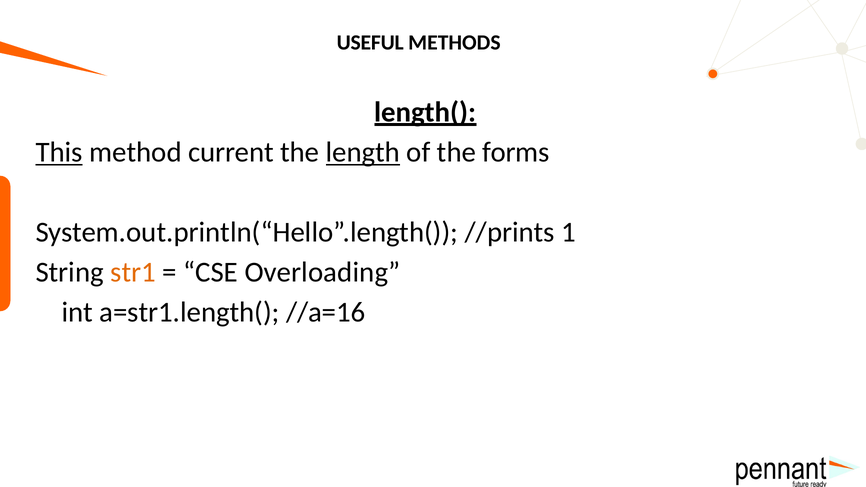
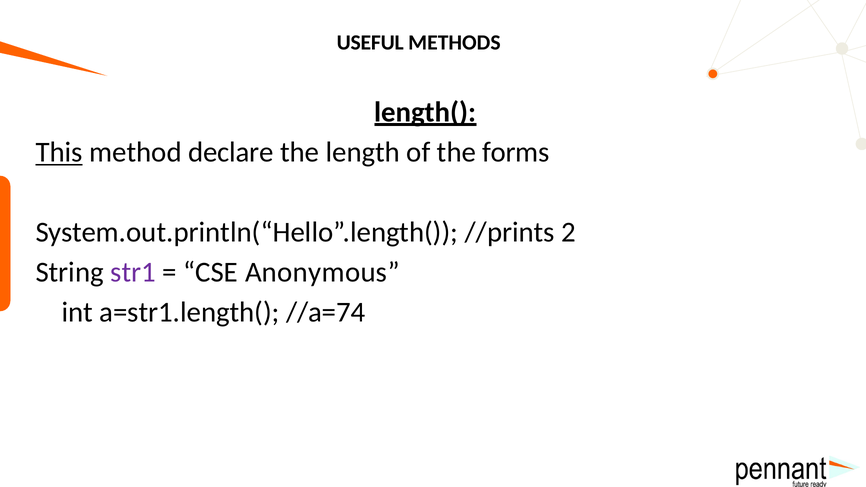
current: current -> declare
length underline: present -> none
1: 1 -> 2
str1 colour: orange -> purple
Overloading: Overloading -> Anonymous
//a=16: //a=16 -> //a=74
